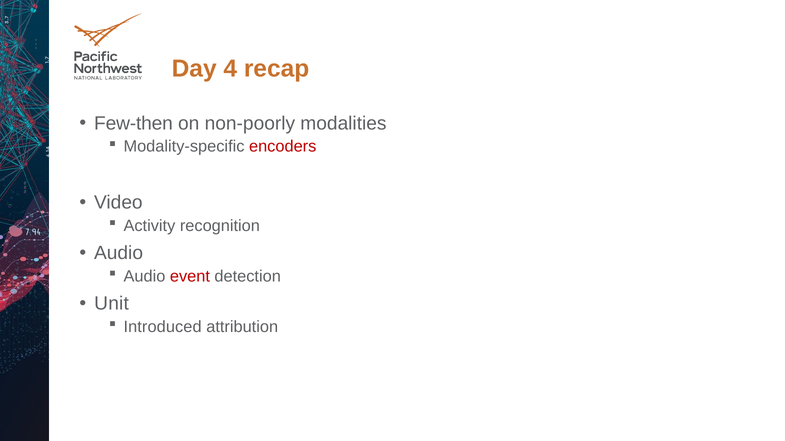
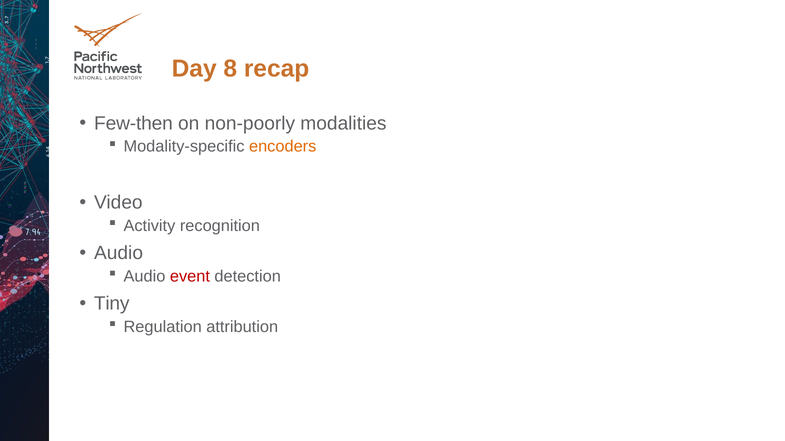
4: 4 -> 8
encoders colour: red -> orange
Unit: Unit -> Tiny
Introduced: Introduced -> Regulation
